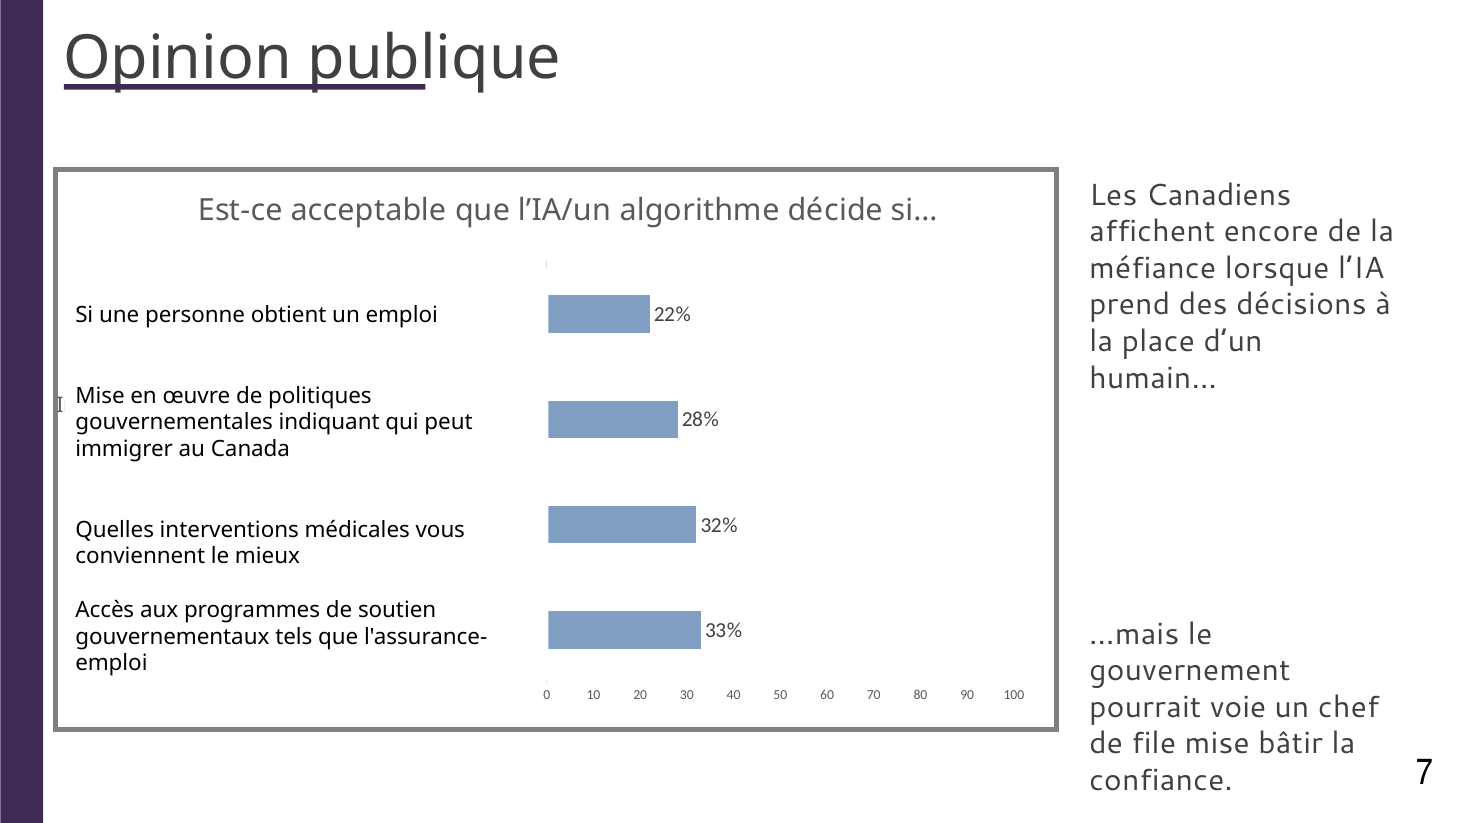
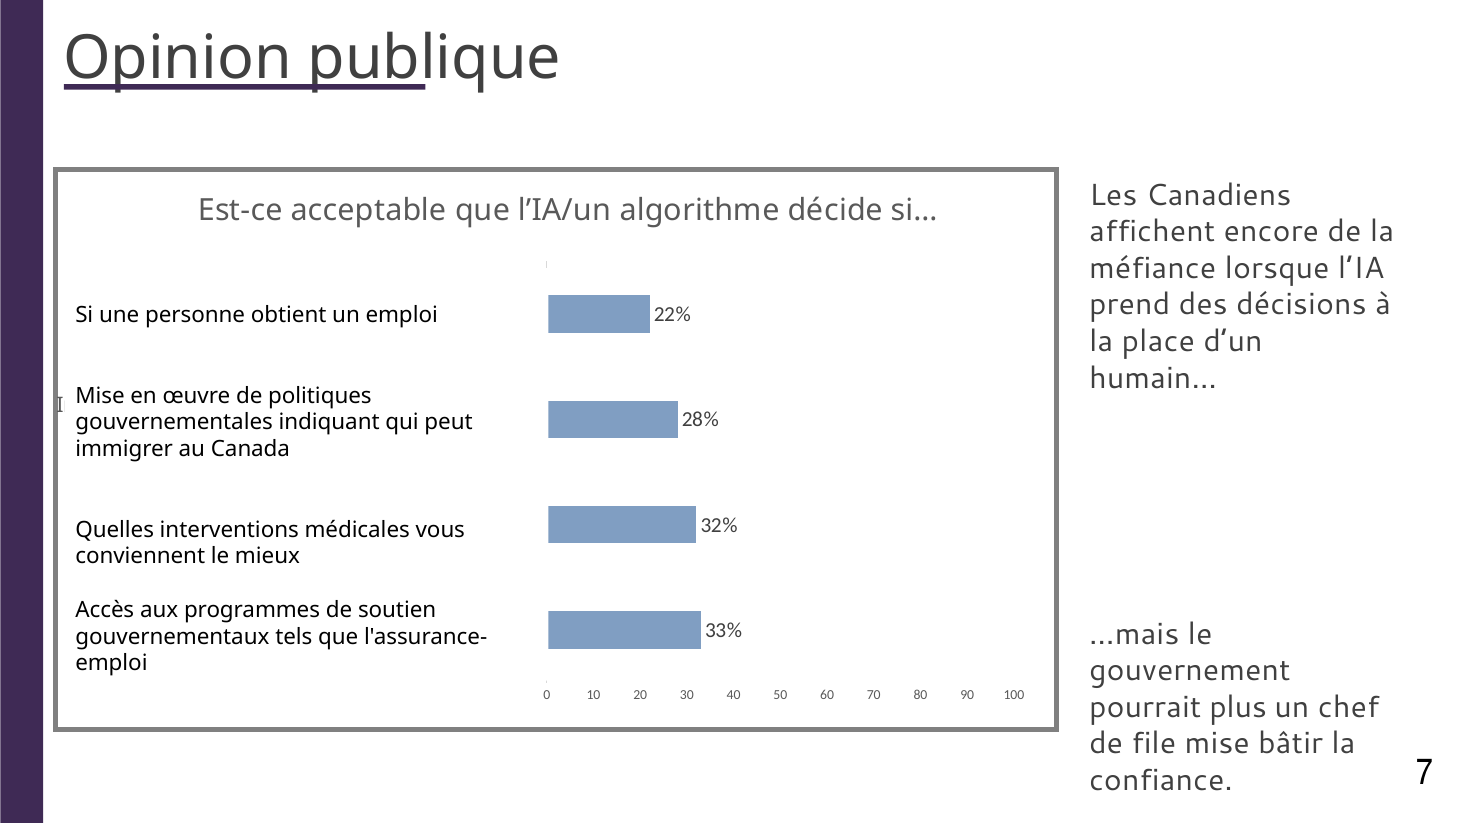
voie: voie -> plus
